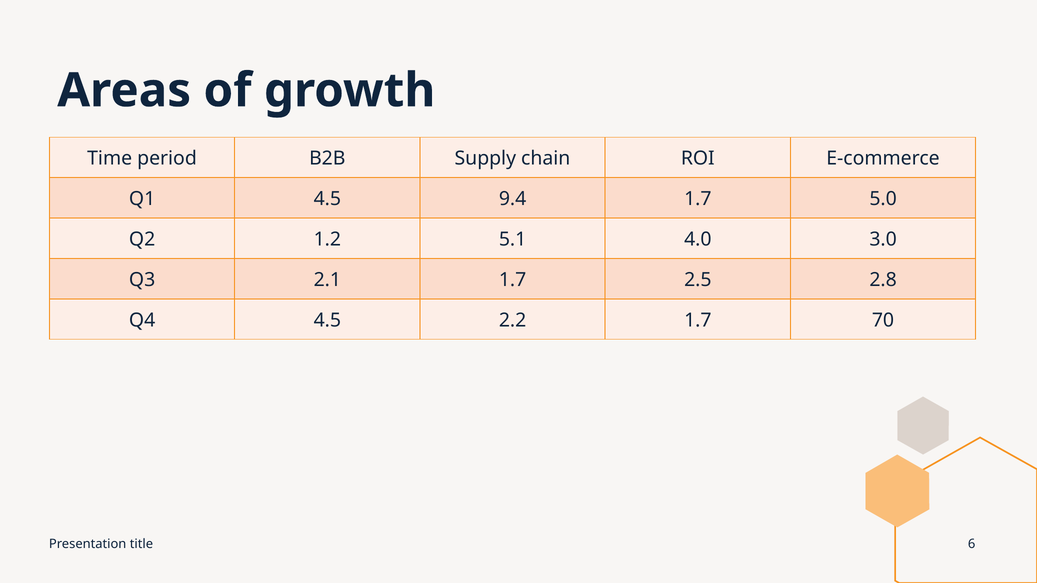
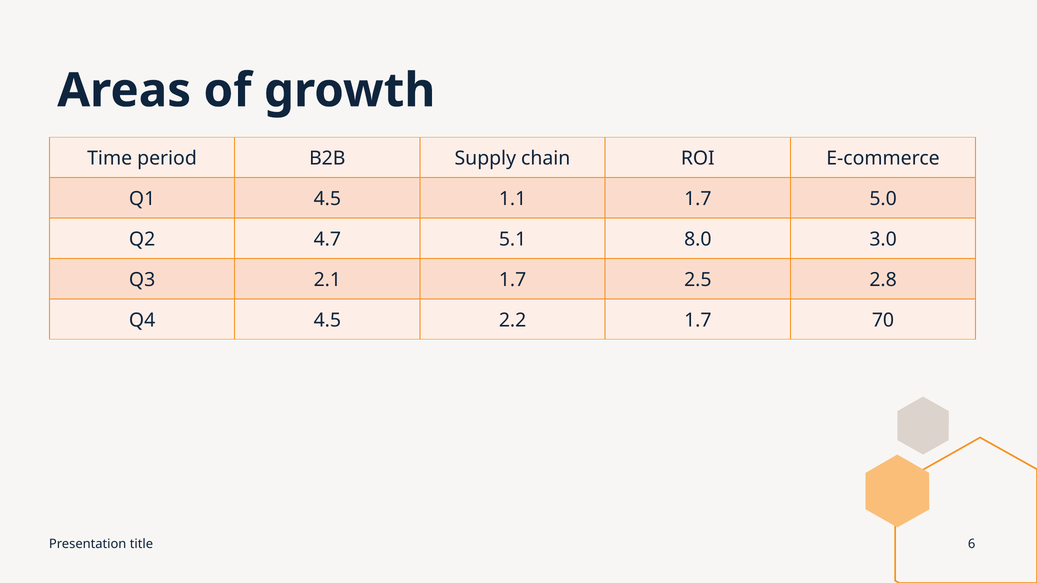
9.4: 9.4 -> 1.1
1.2: 1.2 -> 4.7
4.0: 4.0 -> 8.0
